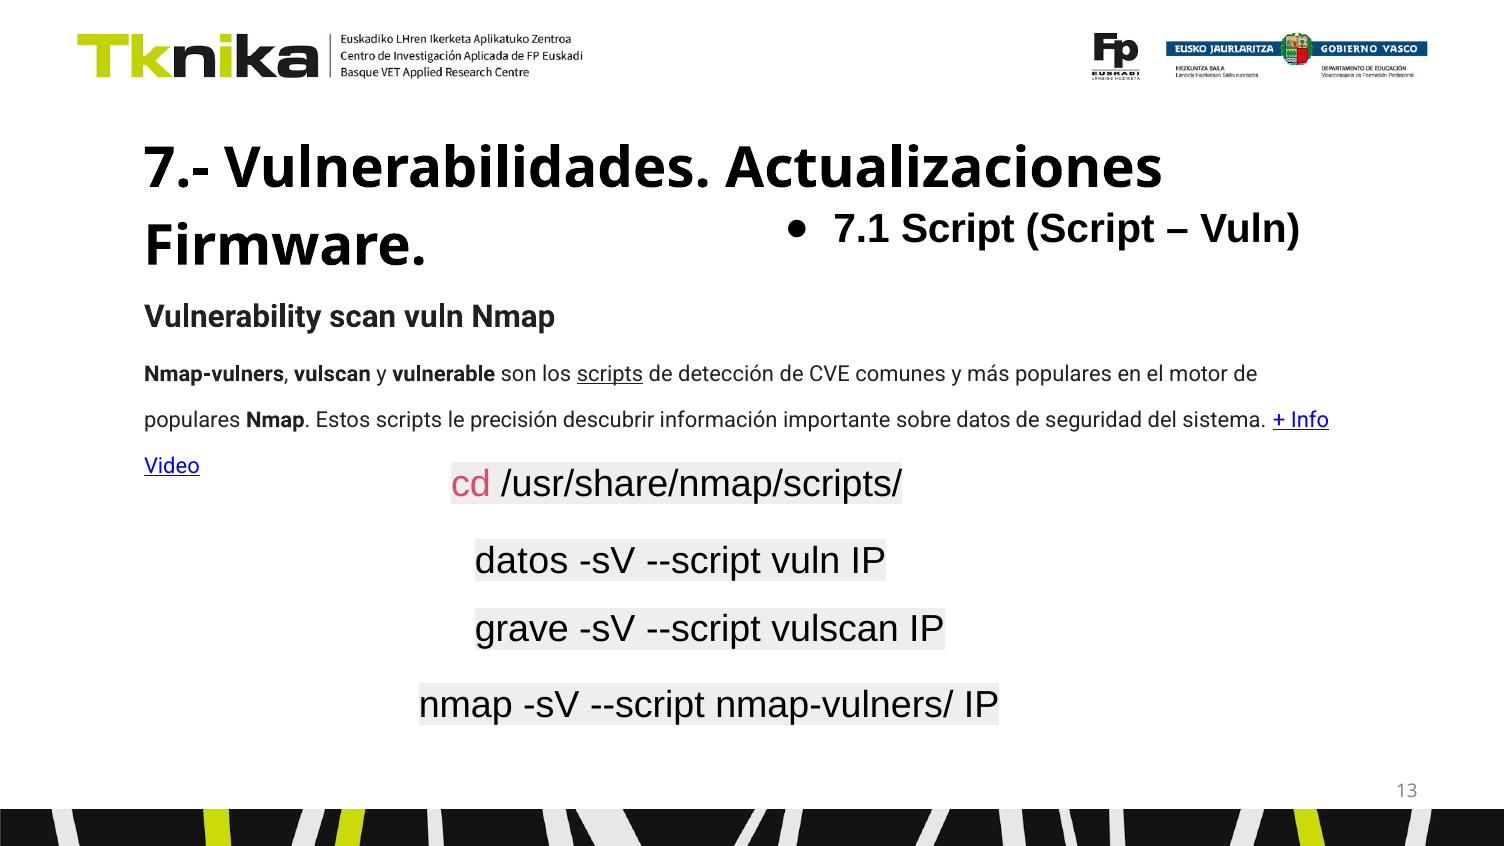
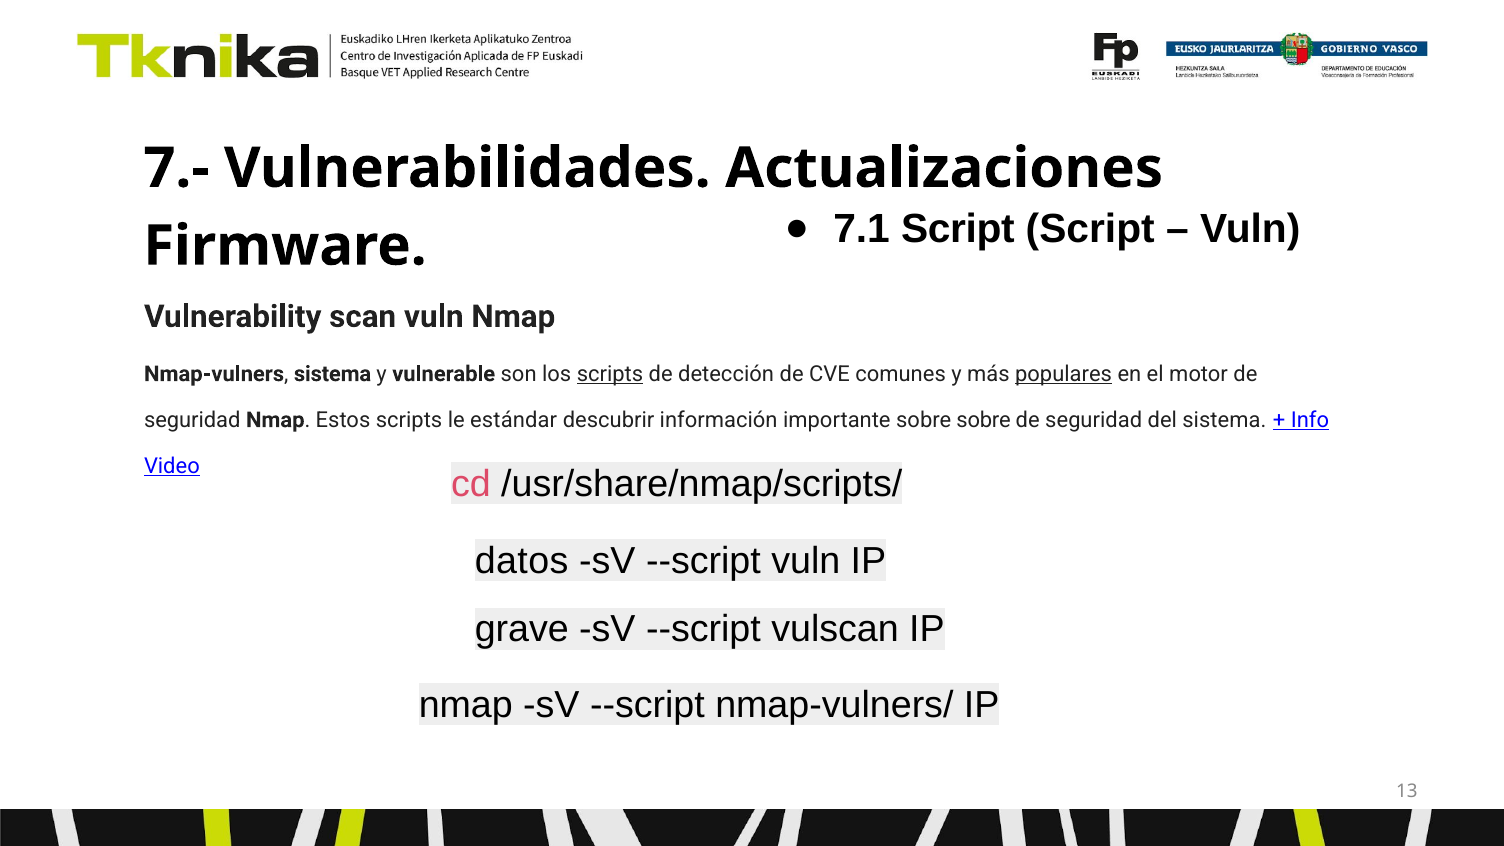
Nmap-vulners vulscan: vulscan -> sistema
populares at (1064, 374) underline: none -> present
populares at (192, 420): populares -> seguridad
precisión: precisión -> estándar
sobre datos: datos -> sobre
